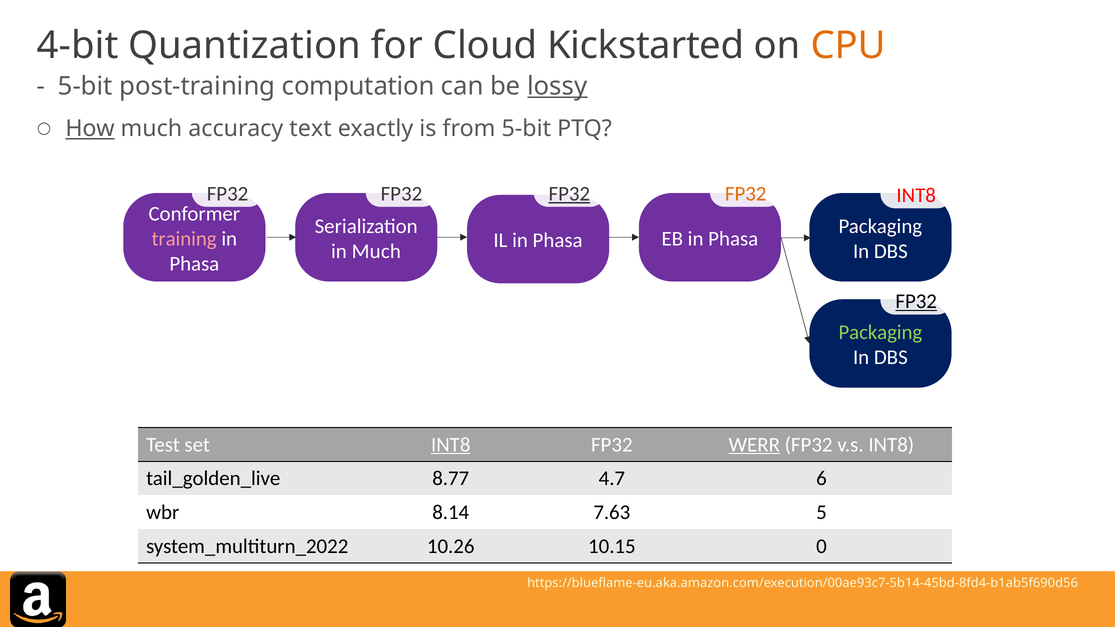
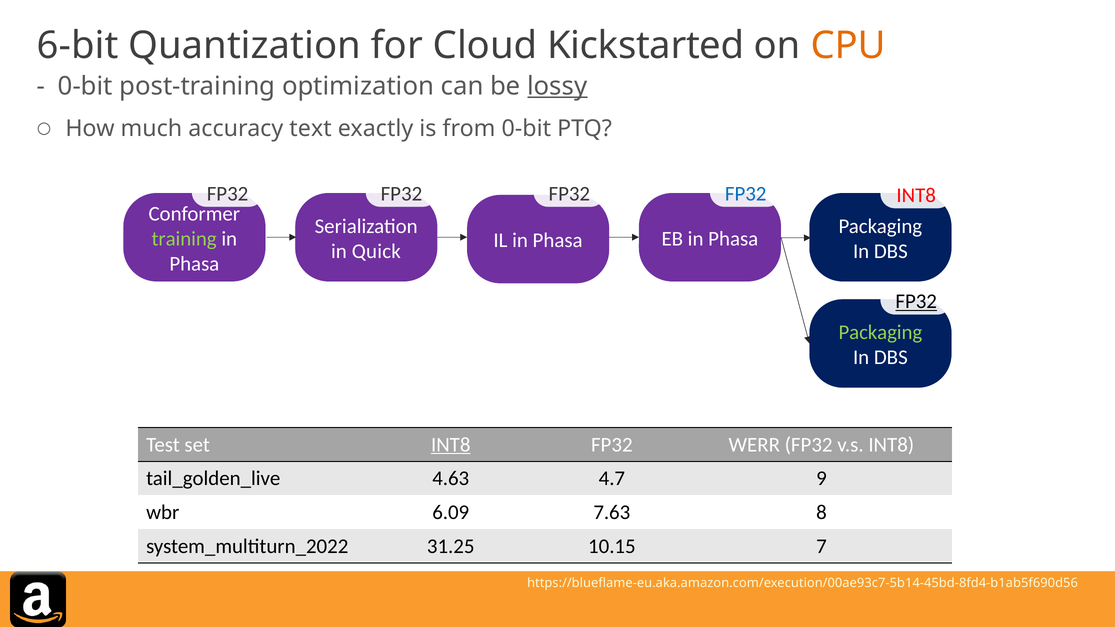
4-bit: 4-bit -> 6-bit
5-bit at (85, 86): 5-bit -> 0-bit
computation: computation -> optimization
How underline: present -> none
from 5-bit: 5-bit -> 0-bit
FP32 at (569, 194) underline: present -> none
FP32 at (746, 194) colour: orange -> blue
training colour: pink -> light green
in Much: Much -> Quick
WERR underline: present -> none
8.77: 8.77 -> 4.63
6: 6 -> 9
8.14: 8.14 -> 6.09
5: 5 -> 8
10.26: 10.26 -> 31.25
0: 0 -> 7
